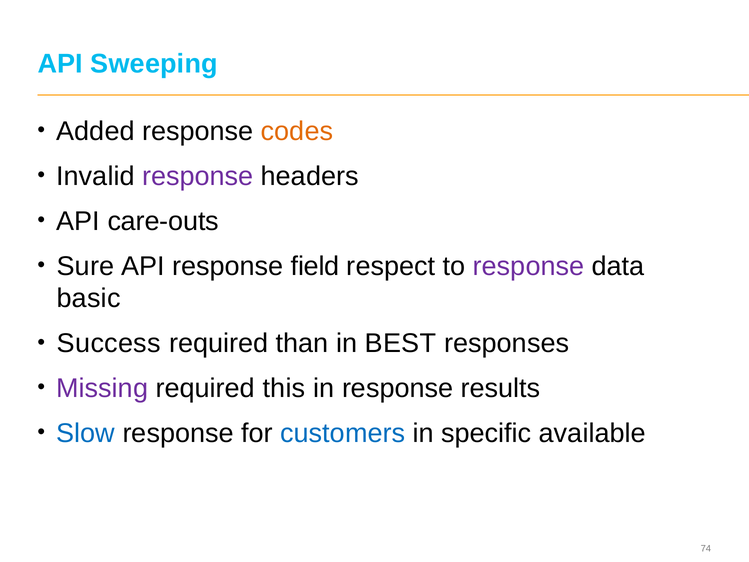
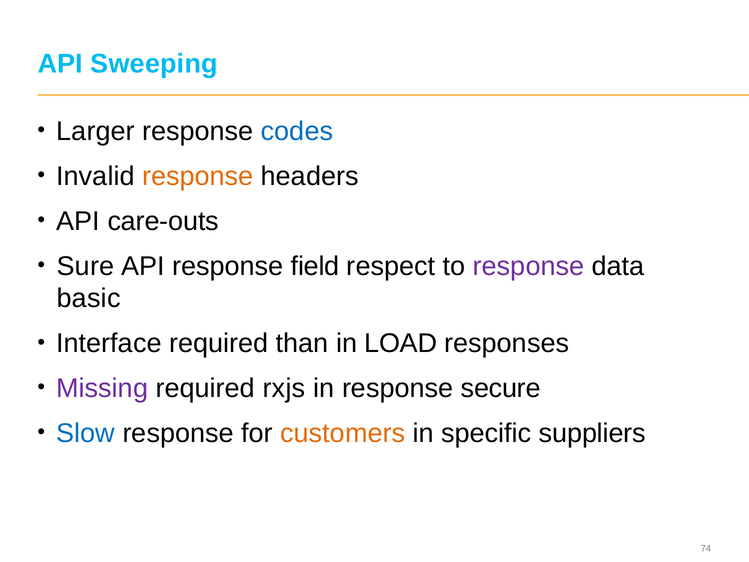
Added: Added -> Larger
codes colour: orange -> blue
response at (198, 176) colour: purple -> orange
Success: Success -> Interface
BEST: BEST -> LOAD
this: this -> rxjs
results: results -> secure
customers colour: blue -> orange
available: available -> suppliers
